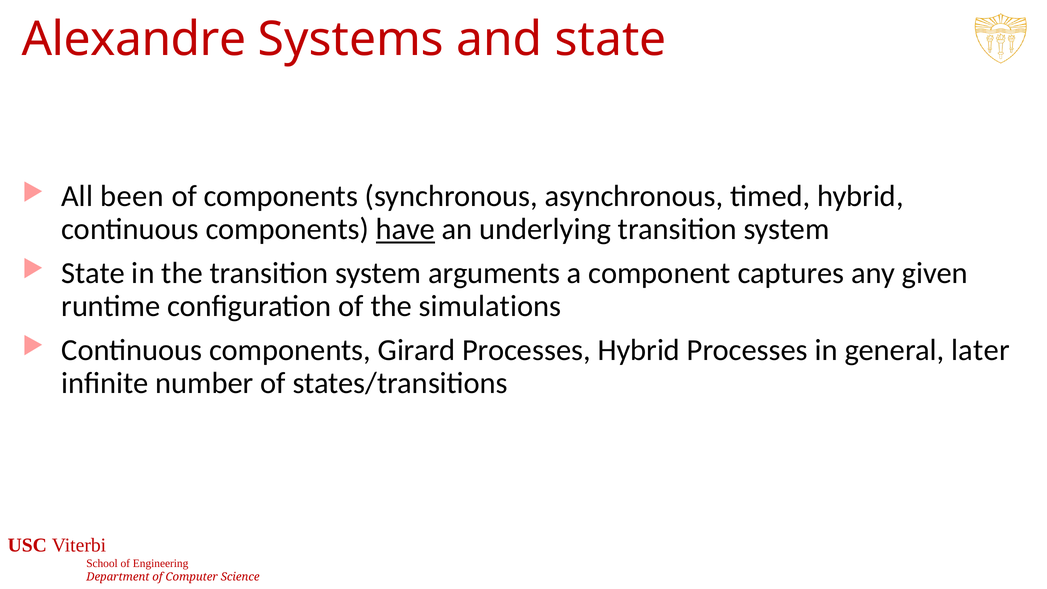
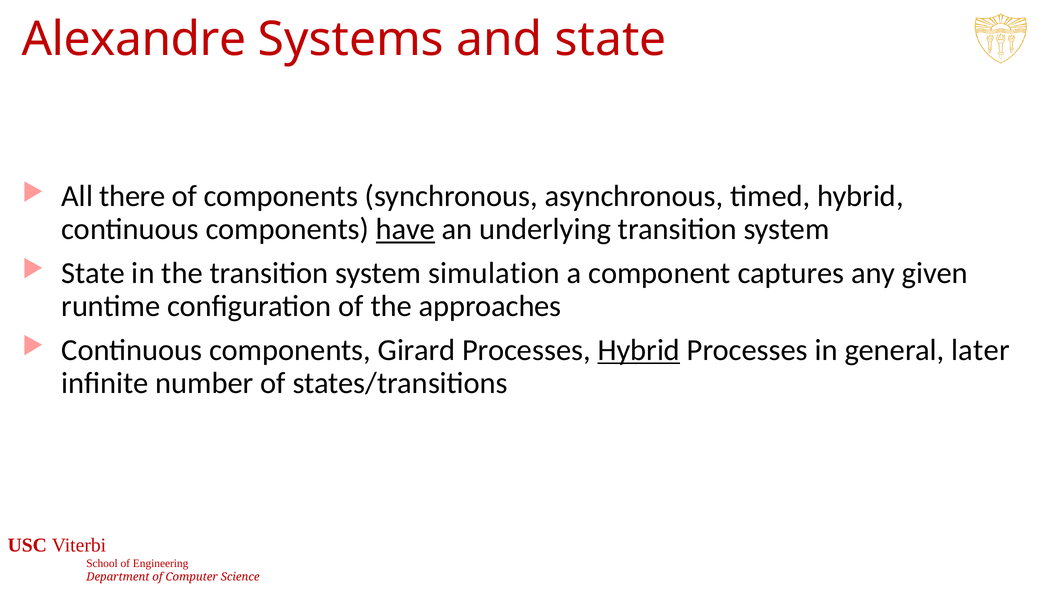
been: been -> there
arguments: arguments -> simulation
simulations: simulations -> approaches
Hybrid at (639, 350) underline: none -> present
